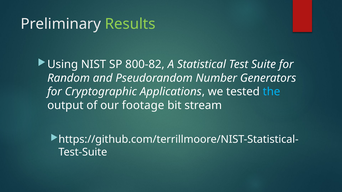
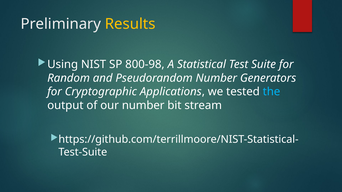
Results colour: light green -> yellow
800-82: 800-82 -> 800-98
our footage: footage -> number
